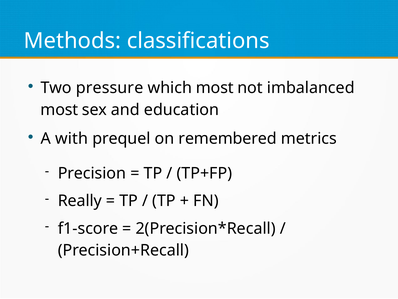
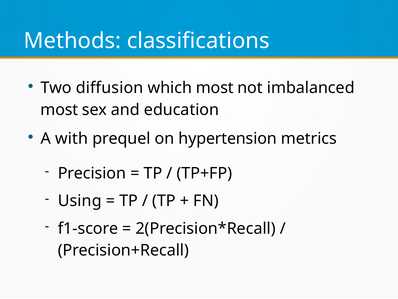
pressure: pressure -> diffusion
remembered: remembered -> hypertension
Really: Really -> Using
